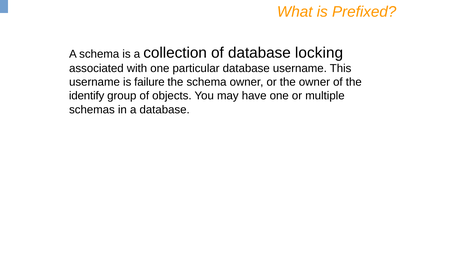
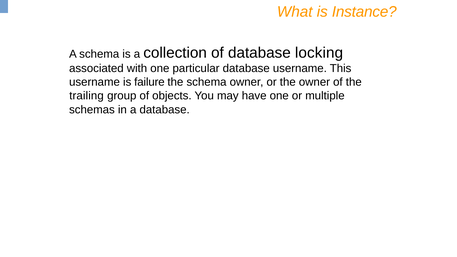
Prefixed: Prefixed -> Instance
identify: identify -> trailing
